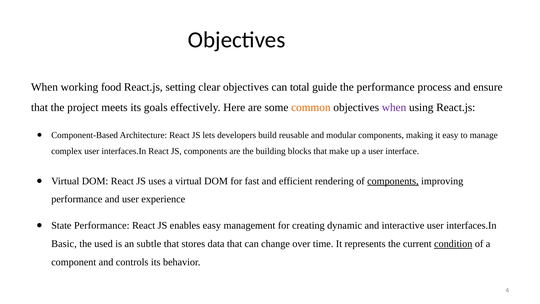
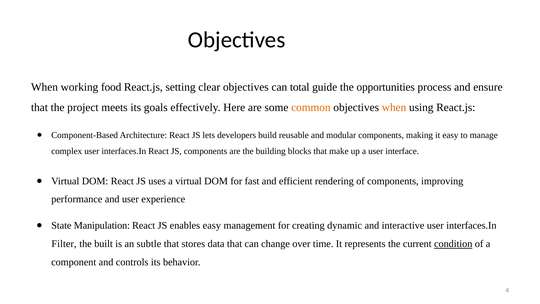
the performance: performance -> opportunities
when at (394, 107) colour: purple -> orange
components at (393, 181) underline: present -> none
State Performance: Performance -> Manipulation
Basic: Basic -> Filter
used: used -> built
